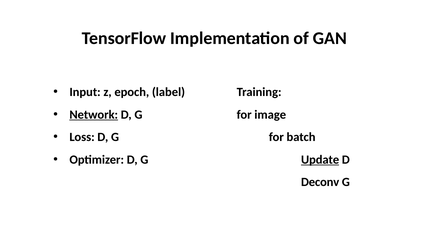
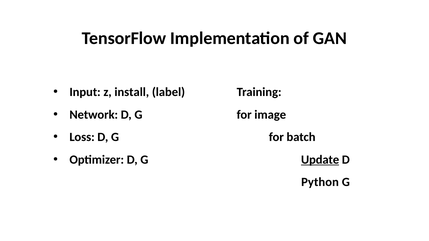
epoch: epoch -> install
Network underline: present -> none
Deconv: Deconv -> Python
